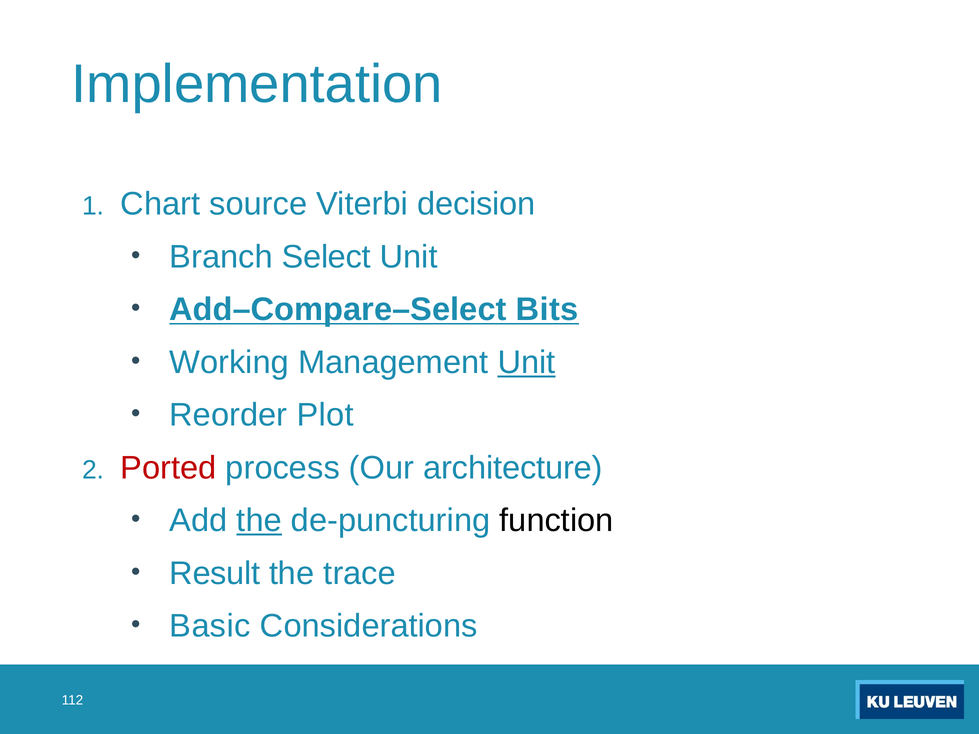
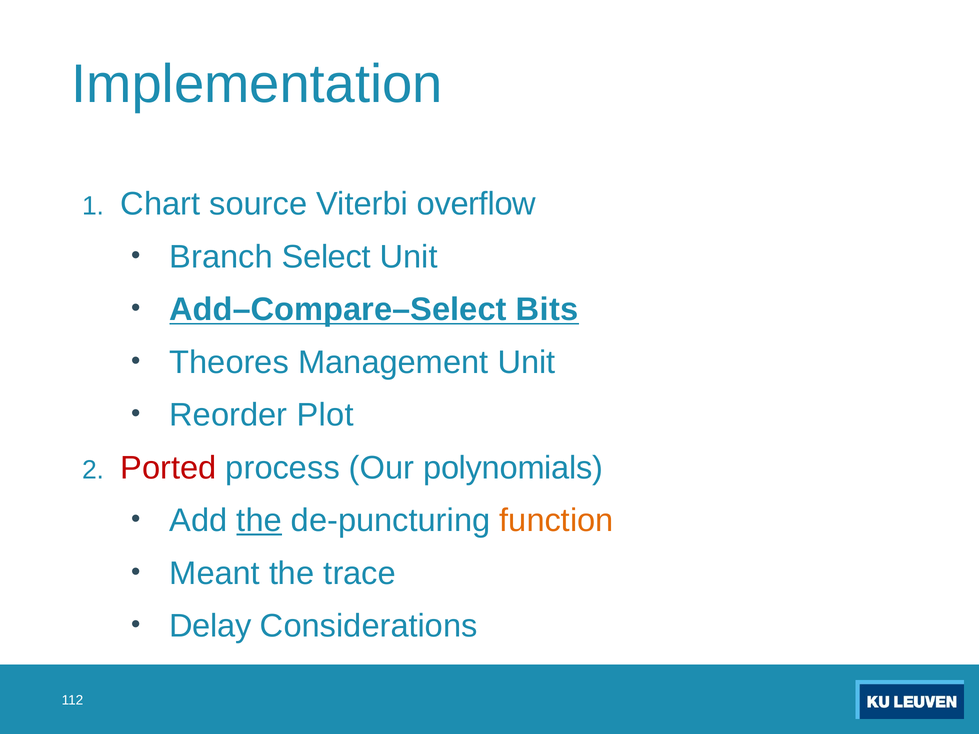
decision: decision -> overflow
Working: Working -> Theores
Unit at (527, 362) underline: present -> none
architecture: architecture -> polynomials
function colour: black -> orange
Result: Result -> Meant
Basic: Basic -> Delay
